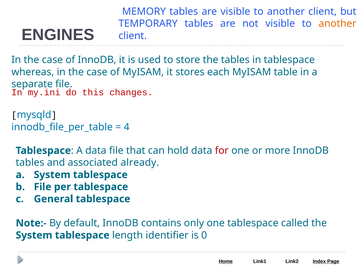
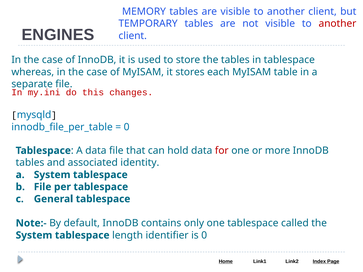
another at (337, 24) colour: orange -> red
4 at (127, 127): 4 -> 0
already: already -> identity
